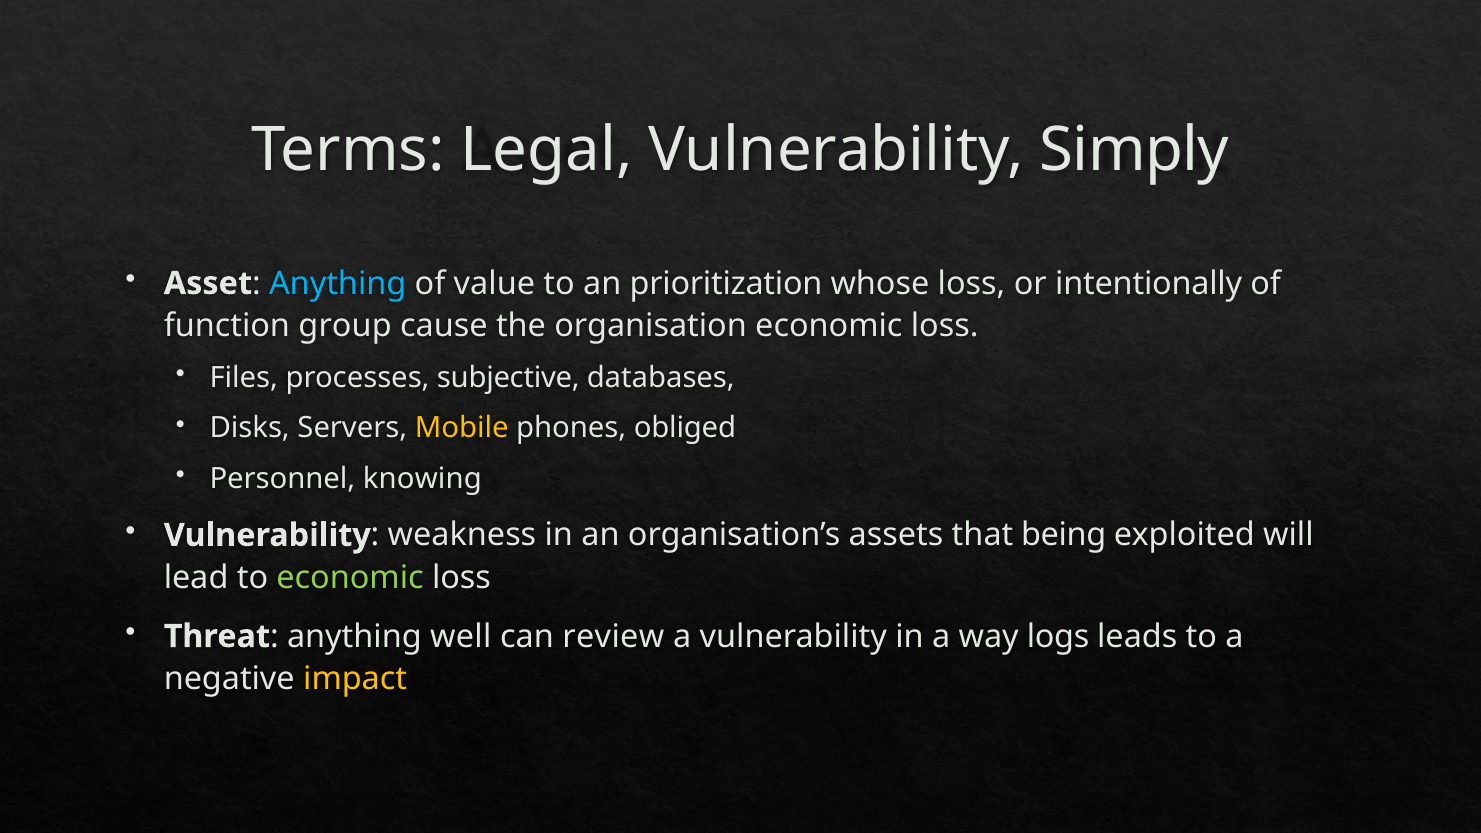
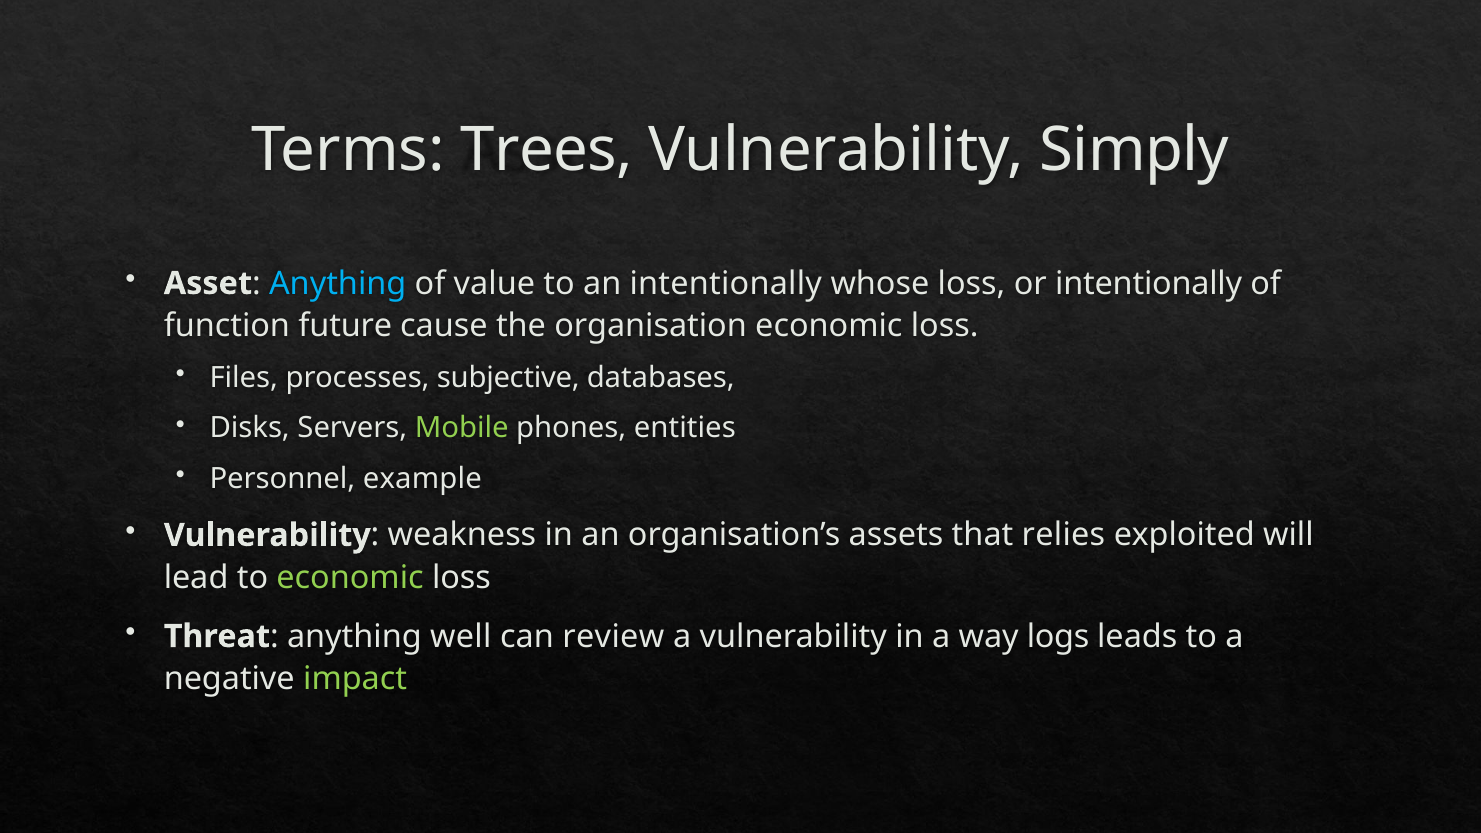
Legal: Legal -> Trees
an prioritization: prioritization -> intentionally
group: group -> future
Mobile colour: yellow -> light green
obliged: obliged -> entities
knowing: knowing -> example
being: being -> relies
impact colour: yellow -> light green
